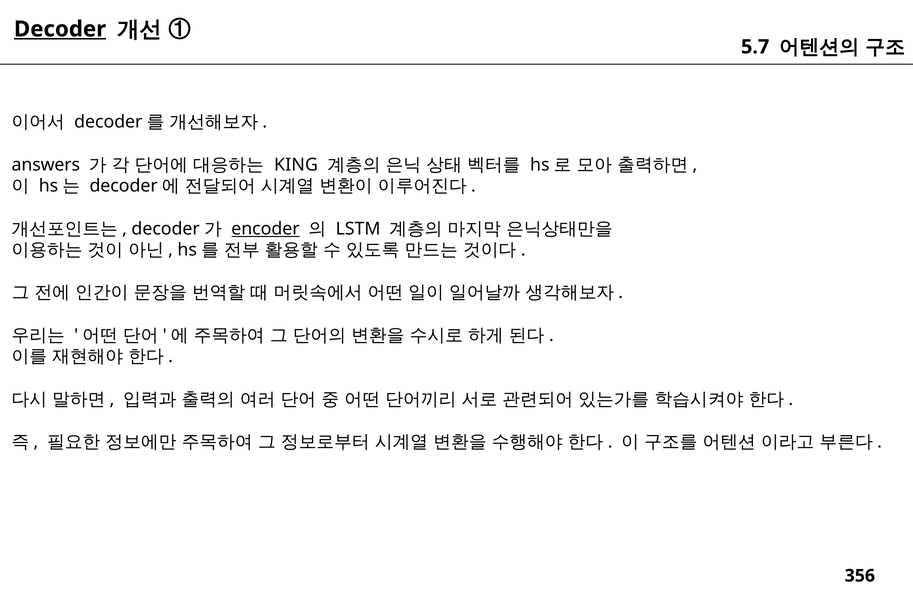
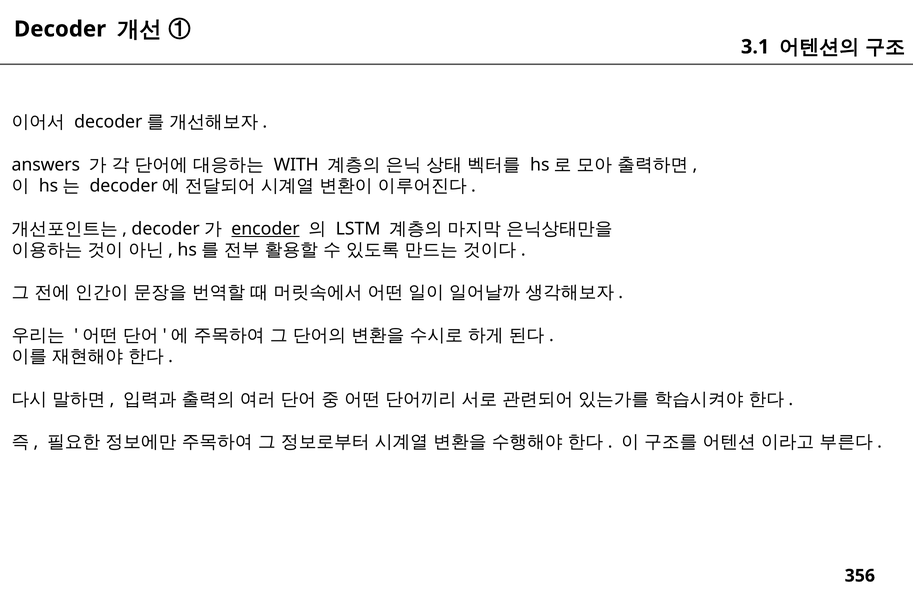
Decoder underline: present -> none
5.7: 5.7 -> 3.1
KING: KING -> WITH
